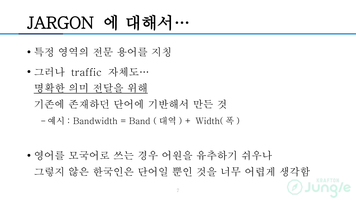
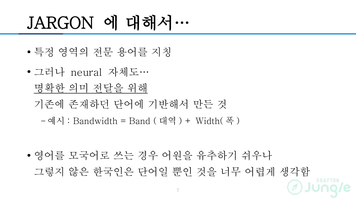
traffic: traffic -> neural
